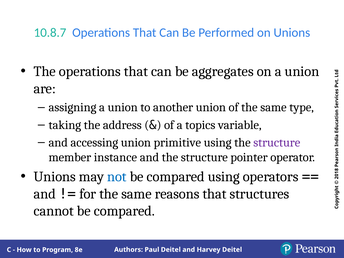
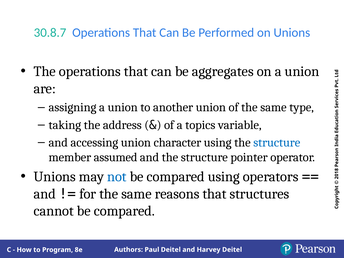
10.8.7: 10.8.7 -> 30.8.7
primitive: primitive -> character
structure at (277, 142) colour: purple -> blue
instance: instance -> assumed
